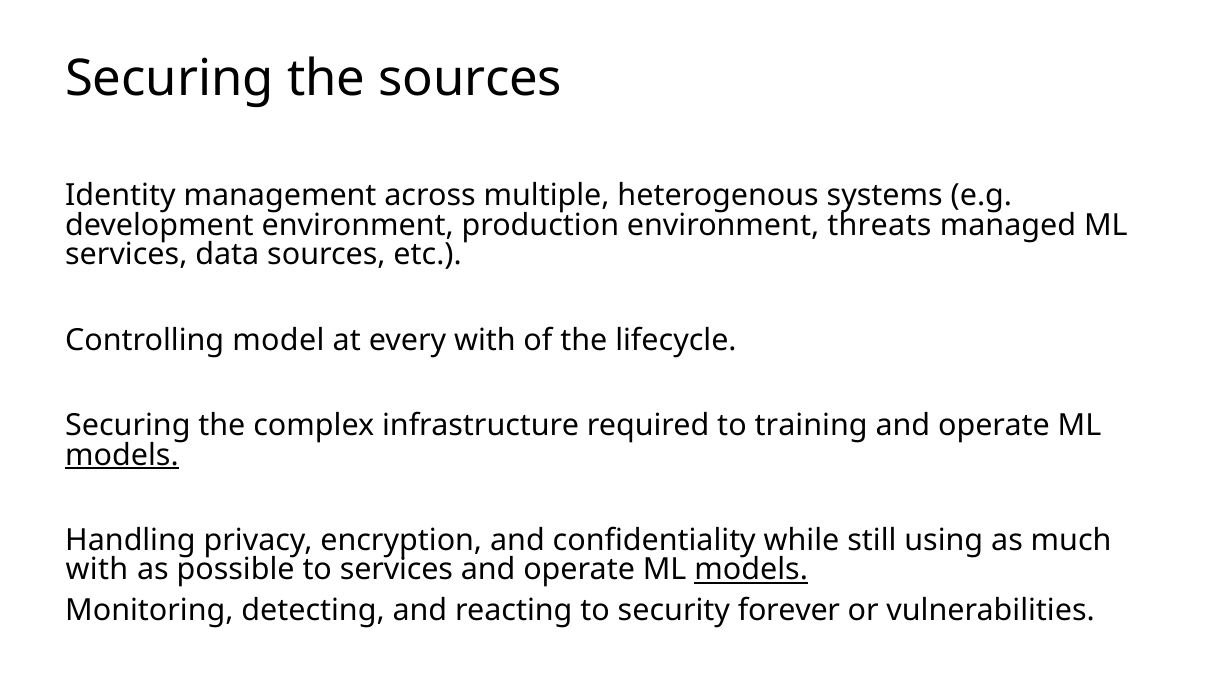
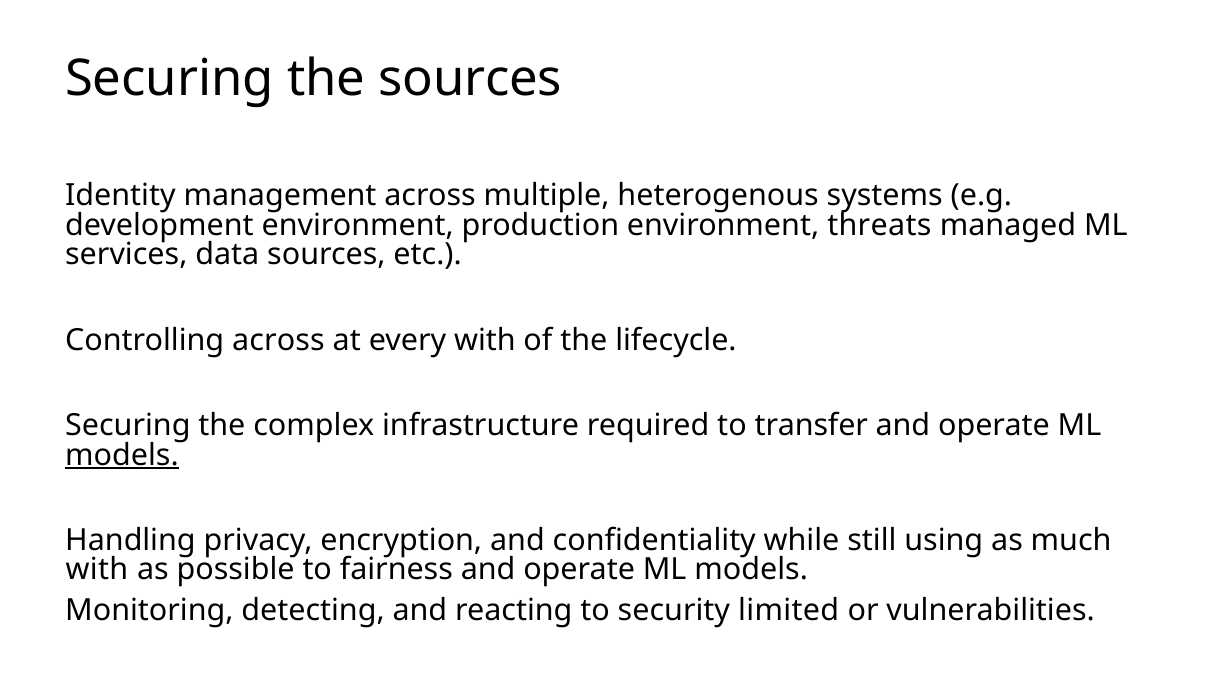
Controlling model: model -> across
training: training -> transfer
to services: services -> fairness
models at (751, 570) underline: present -> none
forever: forever -> limited
